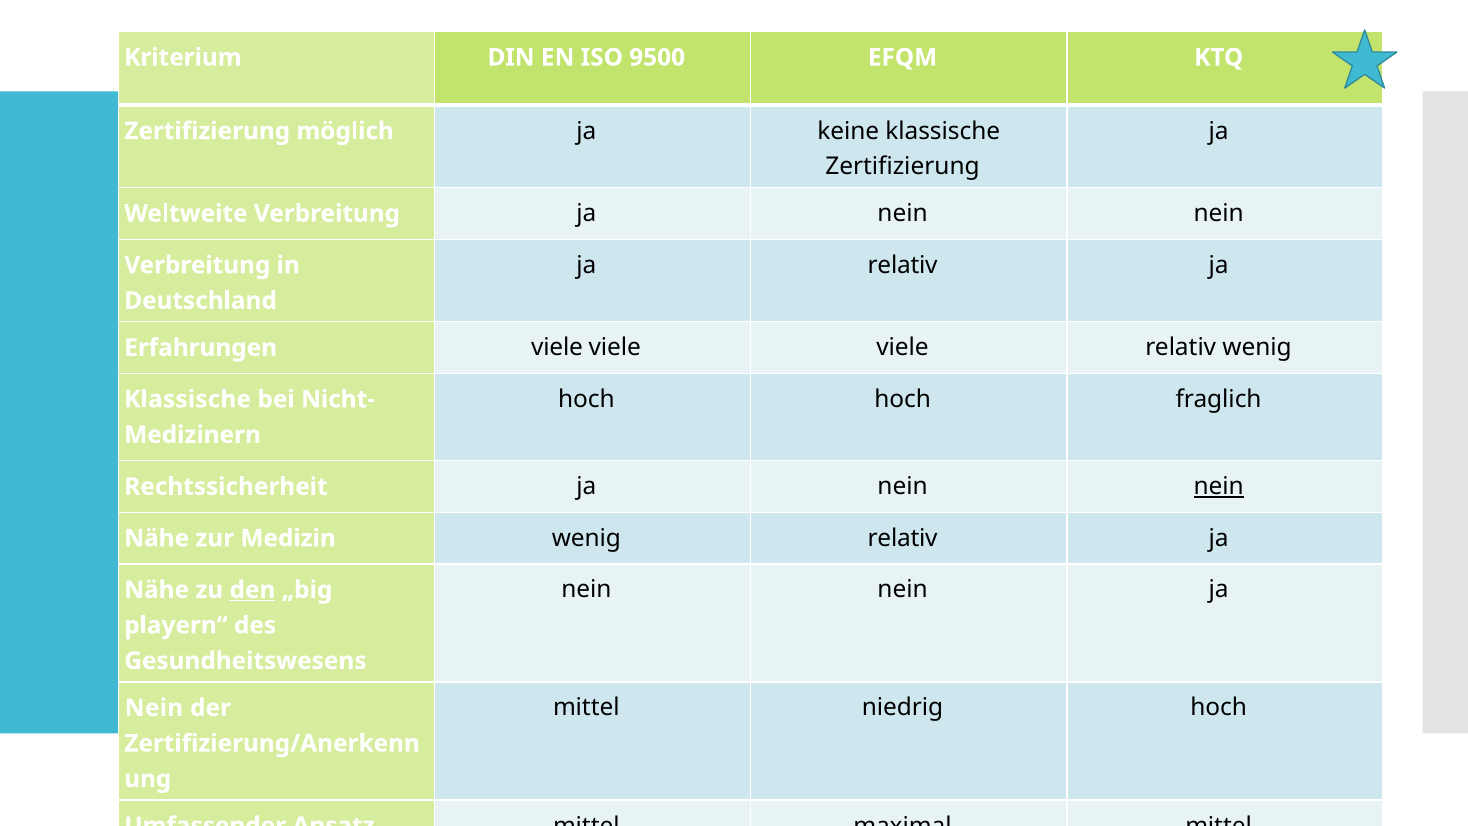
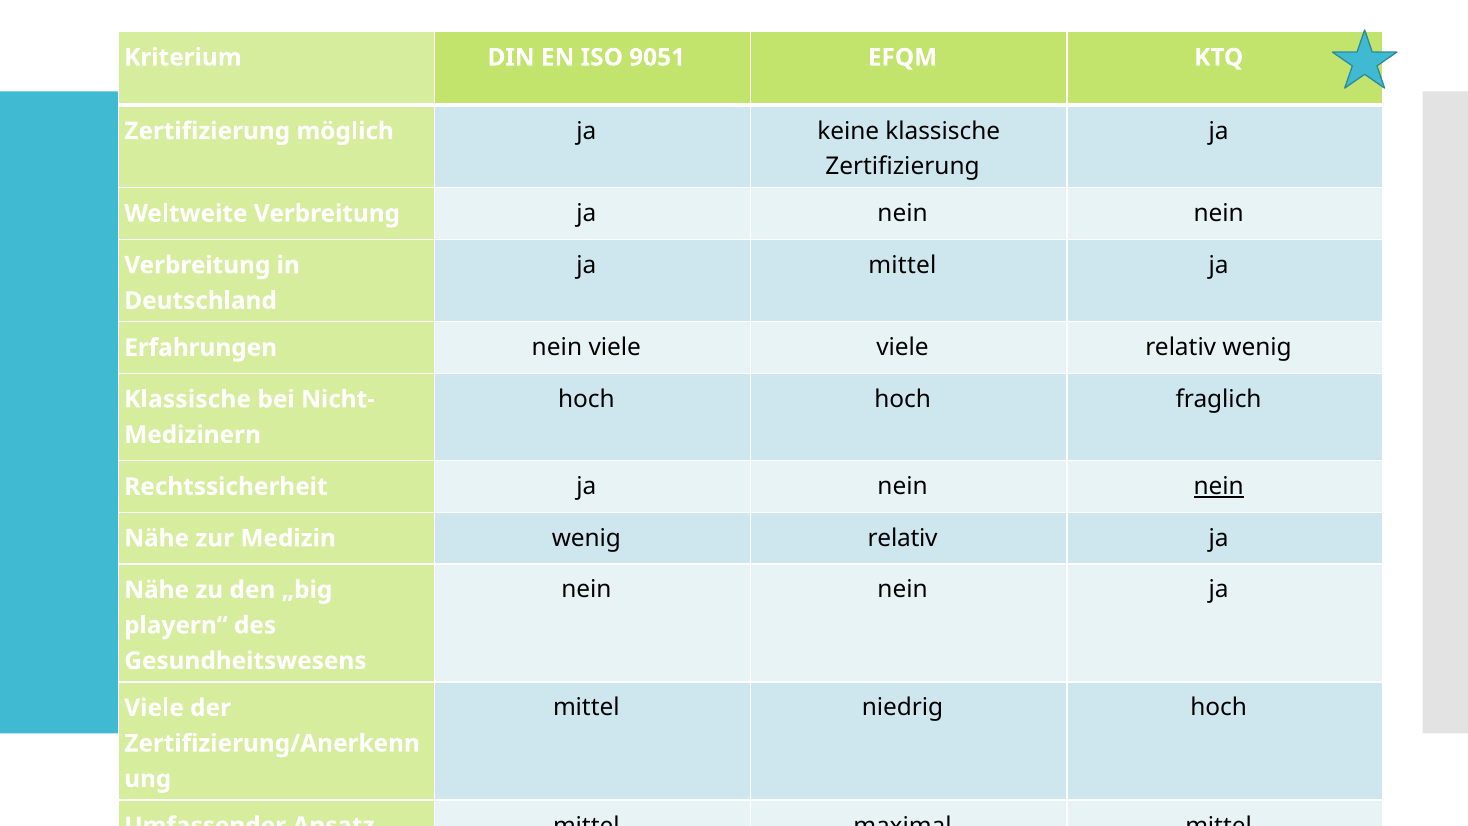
9500: 9500 -> 9051
ja relativ: relativ -> mittel
Erfahrungen viele: viele -> nein
den underline: present -> none
Nein at (154, 708): Nein -> Viele
